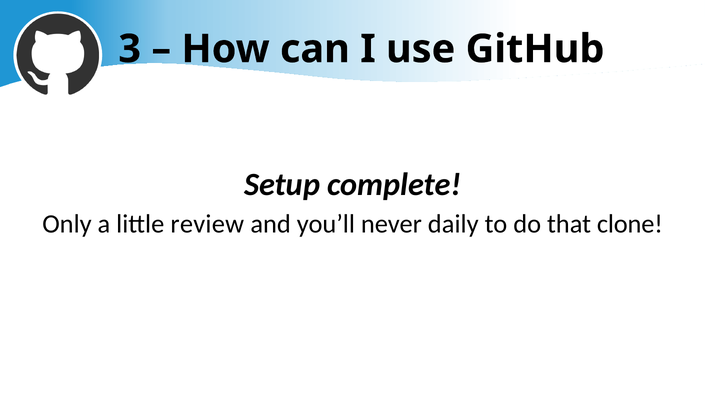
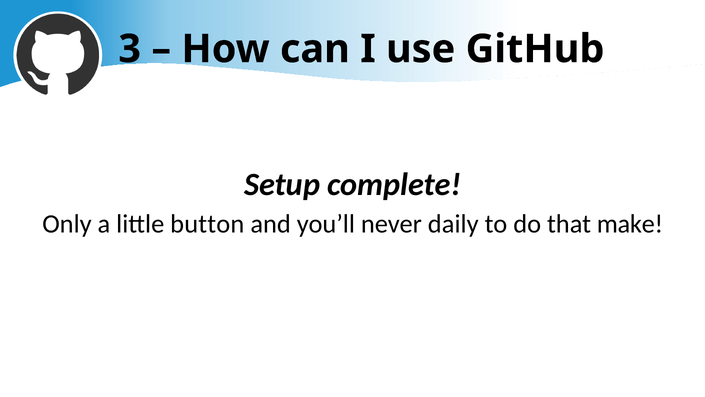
review: review -> button
clone: clone -> make
